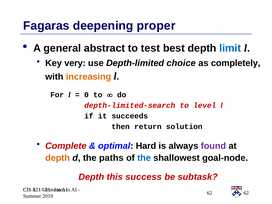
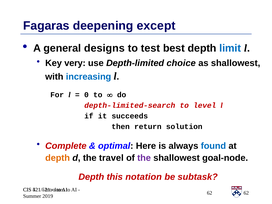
proper: proper -> except
abstract: abstract -> designs
as completely: completely -> shallowest
increasing colour: orange -> blue
Hard: Hard -> Here
found colour: purple -> blue
paths: paths -> travel
the at (144, 158) colour: blue -> purple
success: success -> notation
